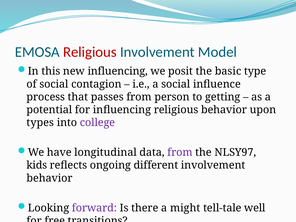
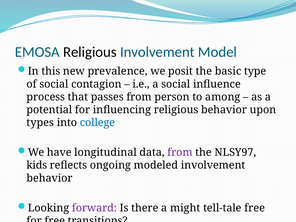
Religious at (90, 52) colour: red -> black
new influencing: influencing -> prevalence
getting: getting -> among
college colour: purple -> blue
different: different -> modeled
tell-tale well: well -> free
